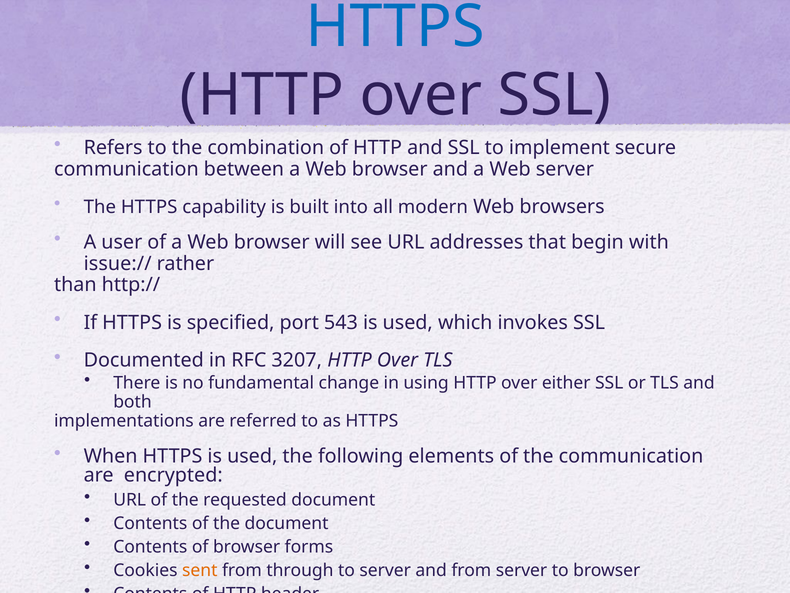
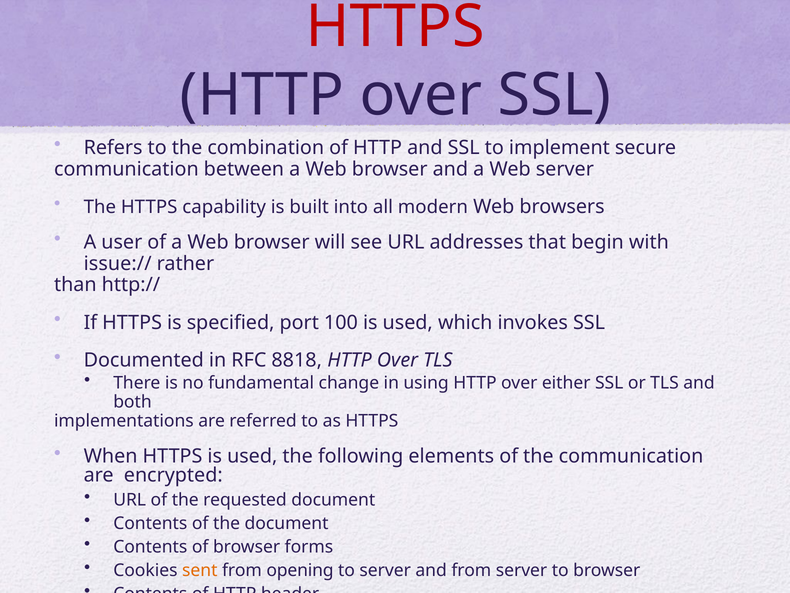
HTTPS at (395, 27) colour: blue -> red
543: 543 -> 100
3207: 3207 -> 8818
through: through -> opening
